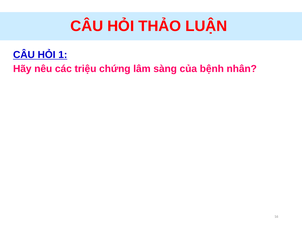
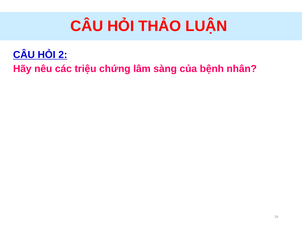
1: 1 -> 2
